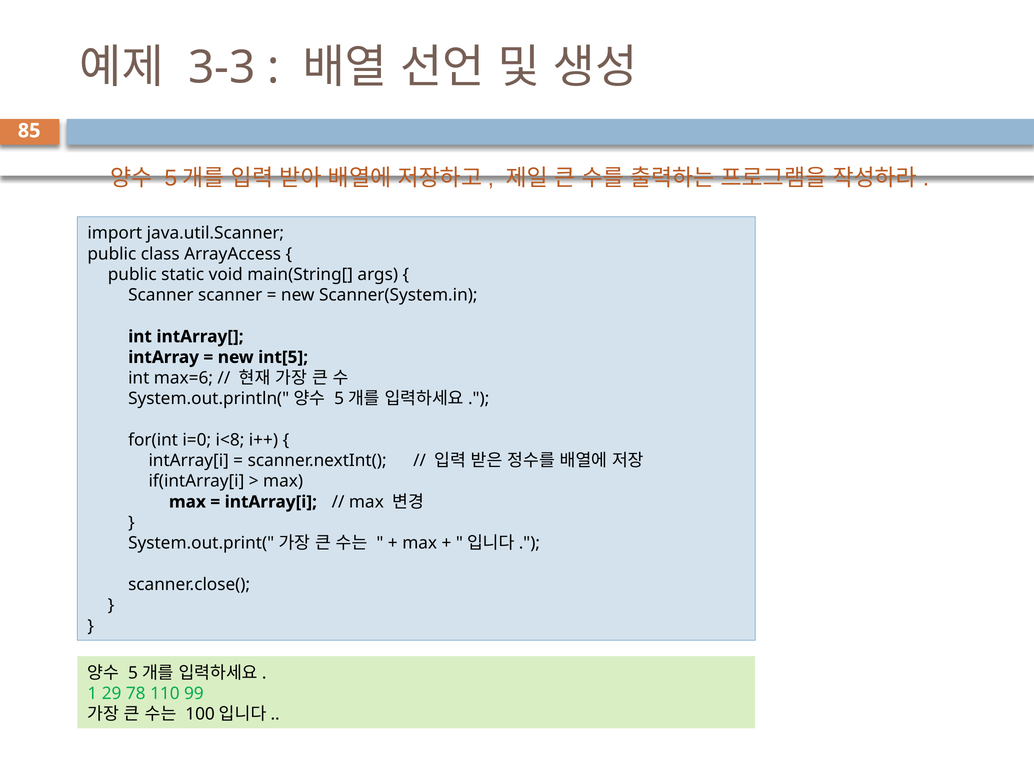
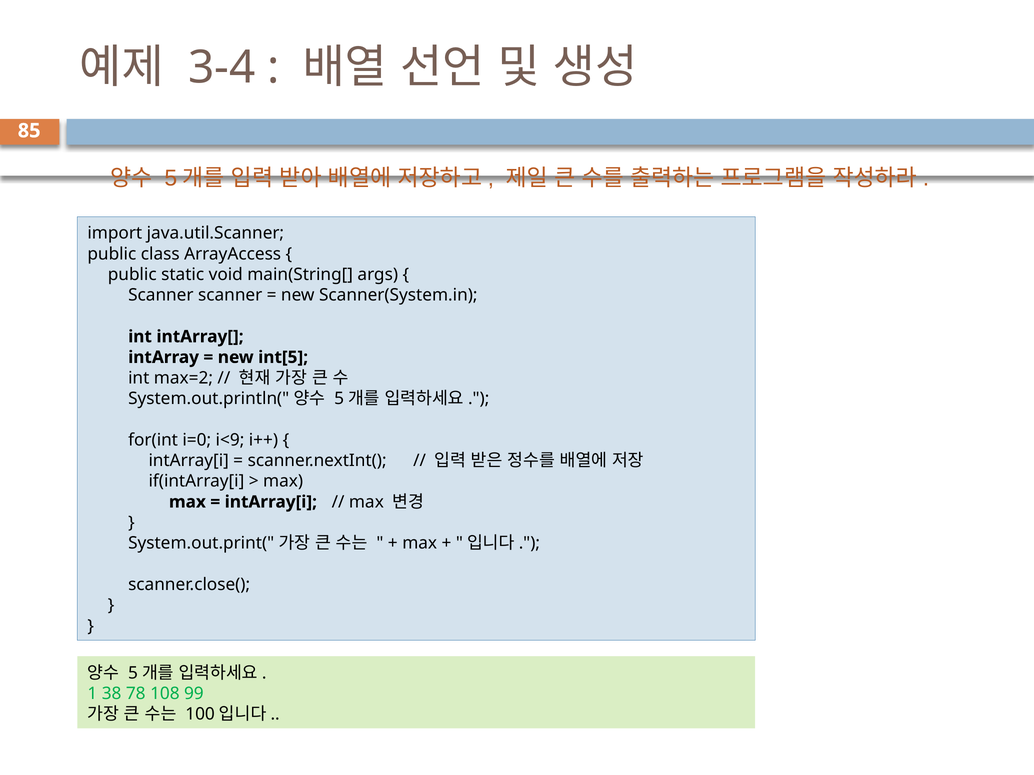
3-3: 3-3 -> 3-4
max=6: max=6 -> max=2
i<8: i<8 -> i<9
29: 29 -> 38
110: 110 -> 108
